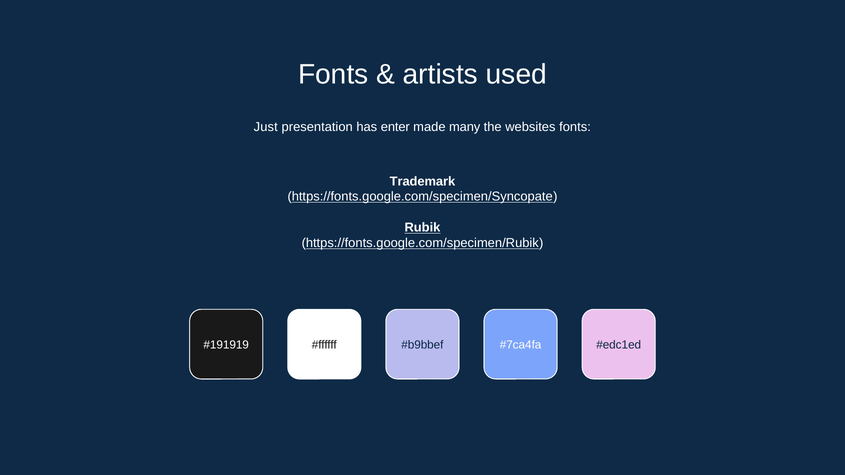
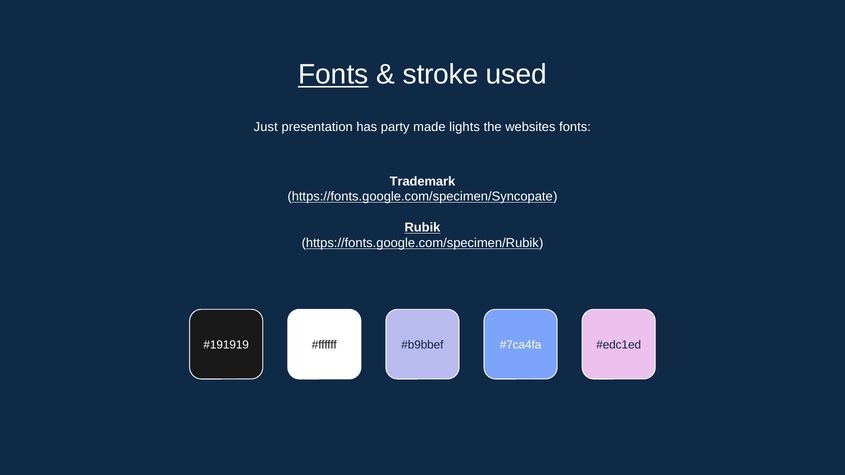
Fonts at (333, 75) underline: none -> present
artists: artists -> stroke
enter: enter -> party
many: many -> lights
